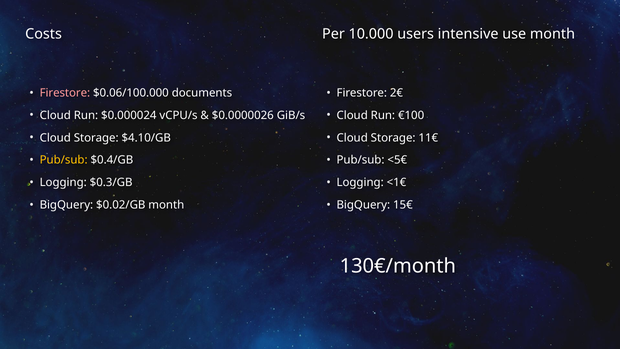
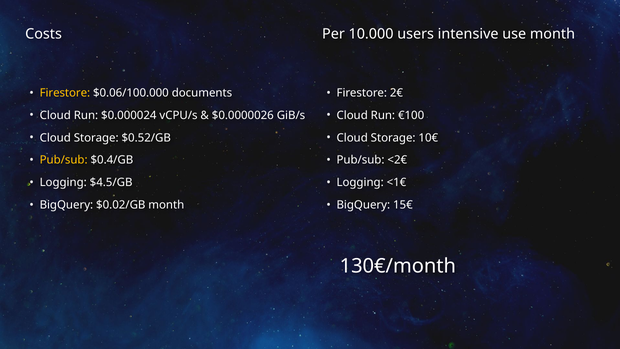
Firestore at (65, 93) colour: pink -> yellow
$4.10/GB: $4.10/GB -> $0.52/GB
11€: 11€ -> 10€
<5€: <5€ -> <2€
$0.3/GB: $0.3/GB -> $4.5/GB
